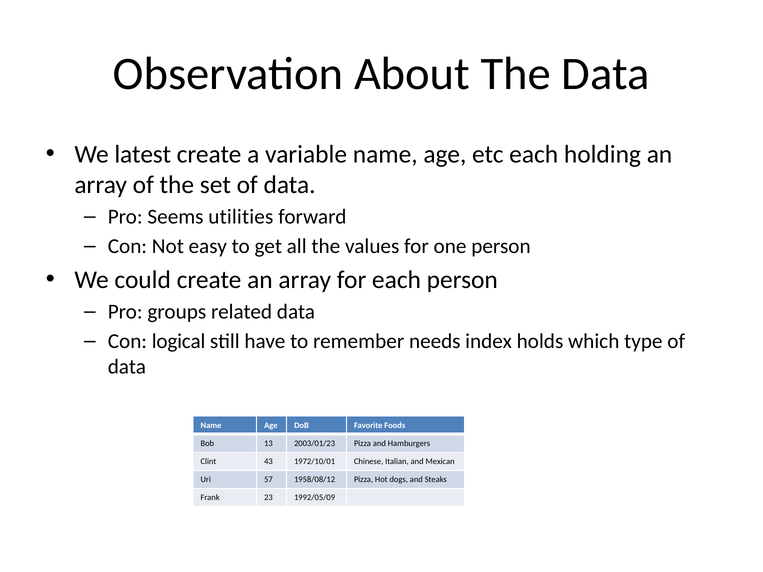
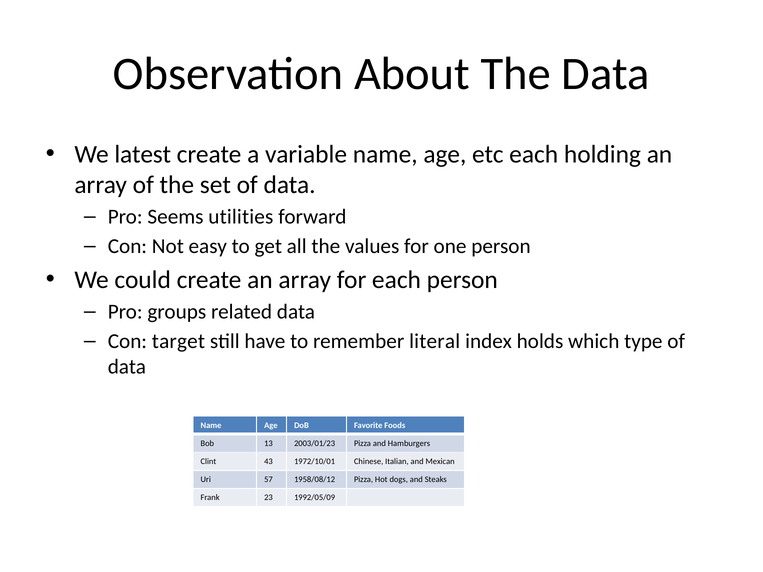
logical: logical -> target
needs: needs -> literal
